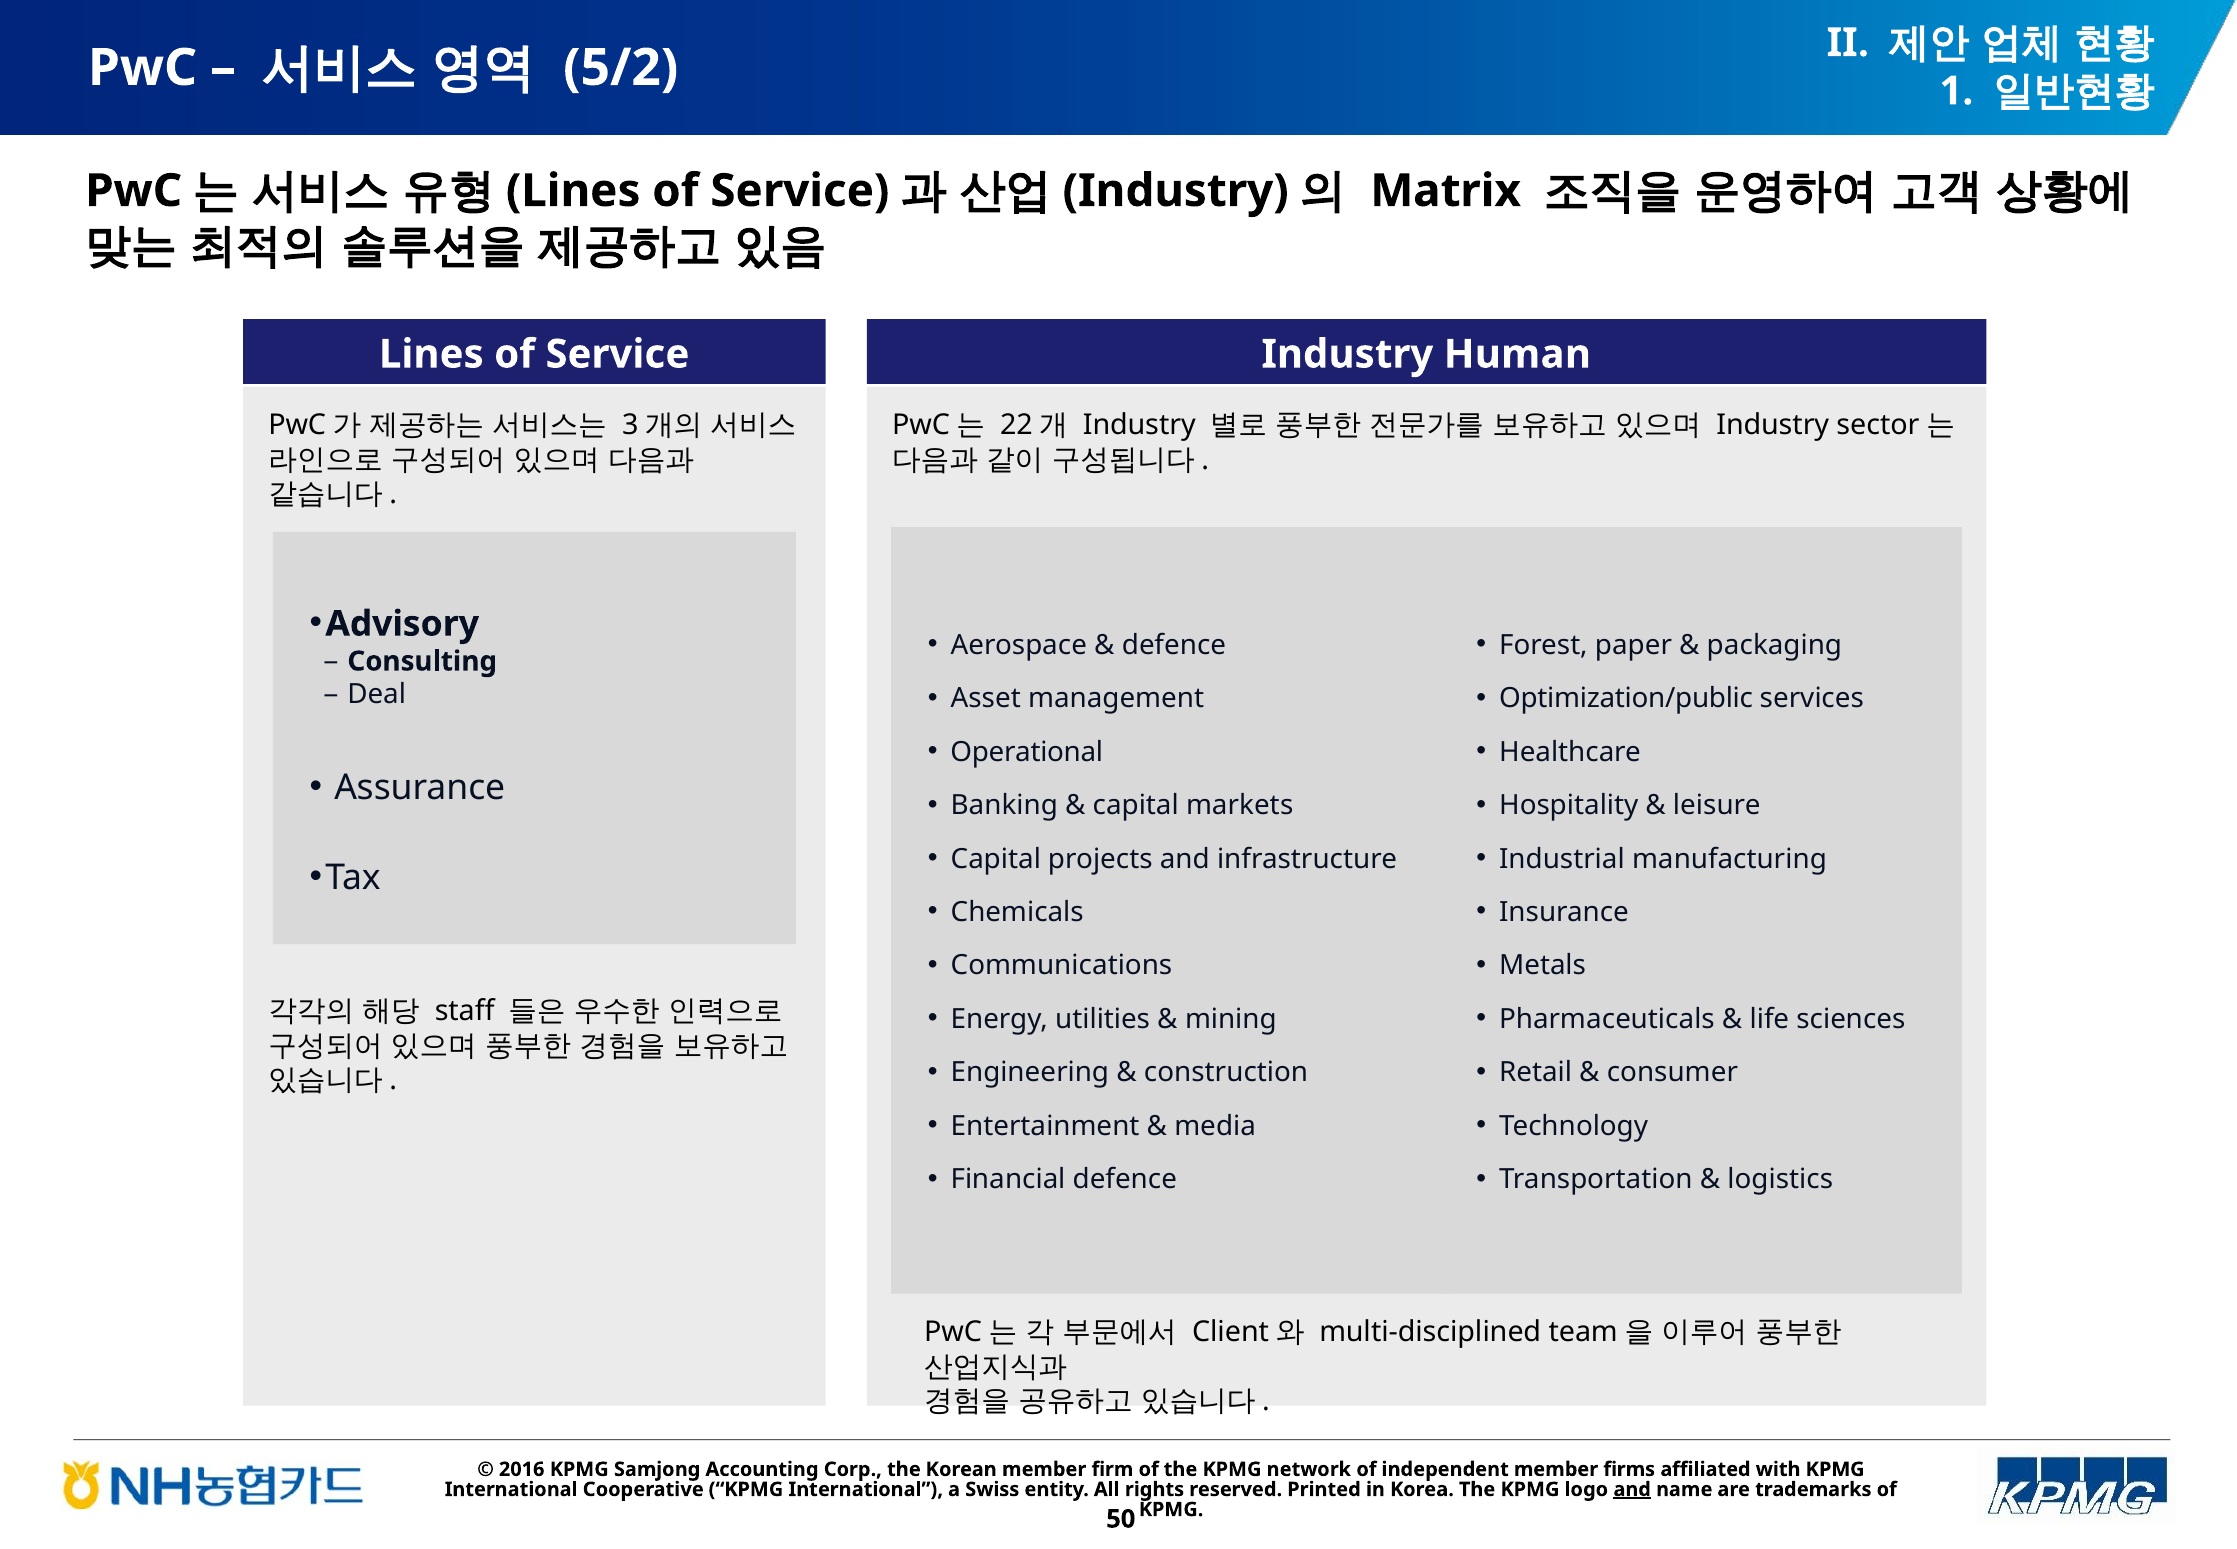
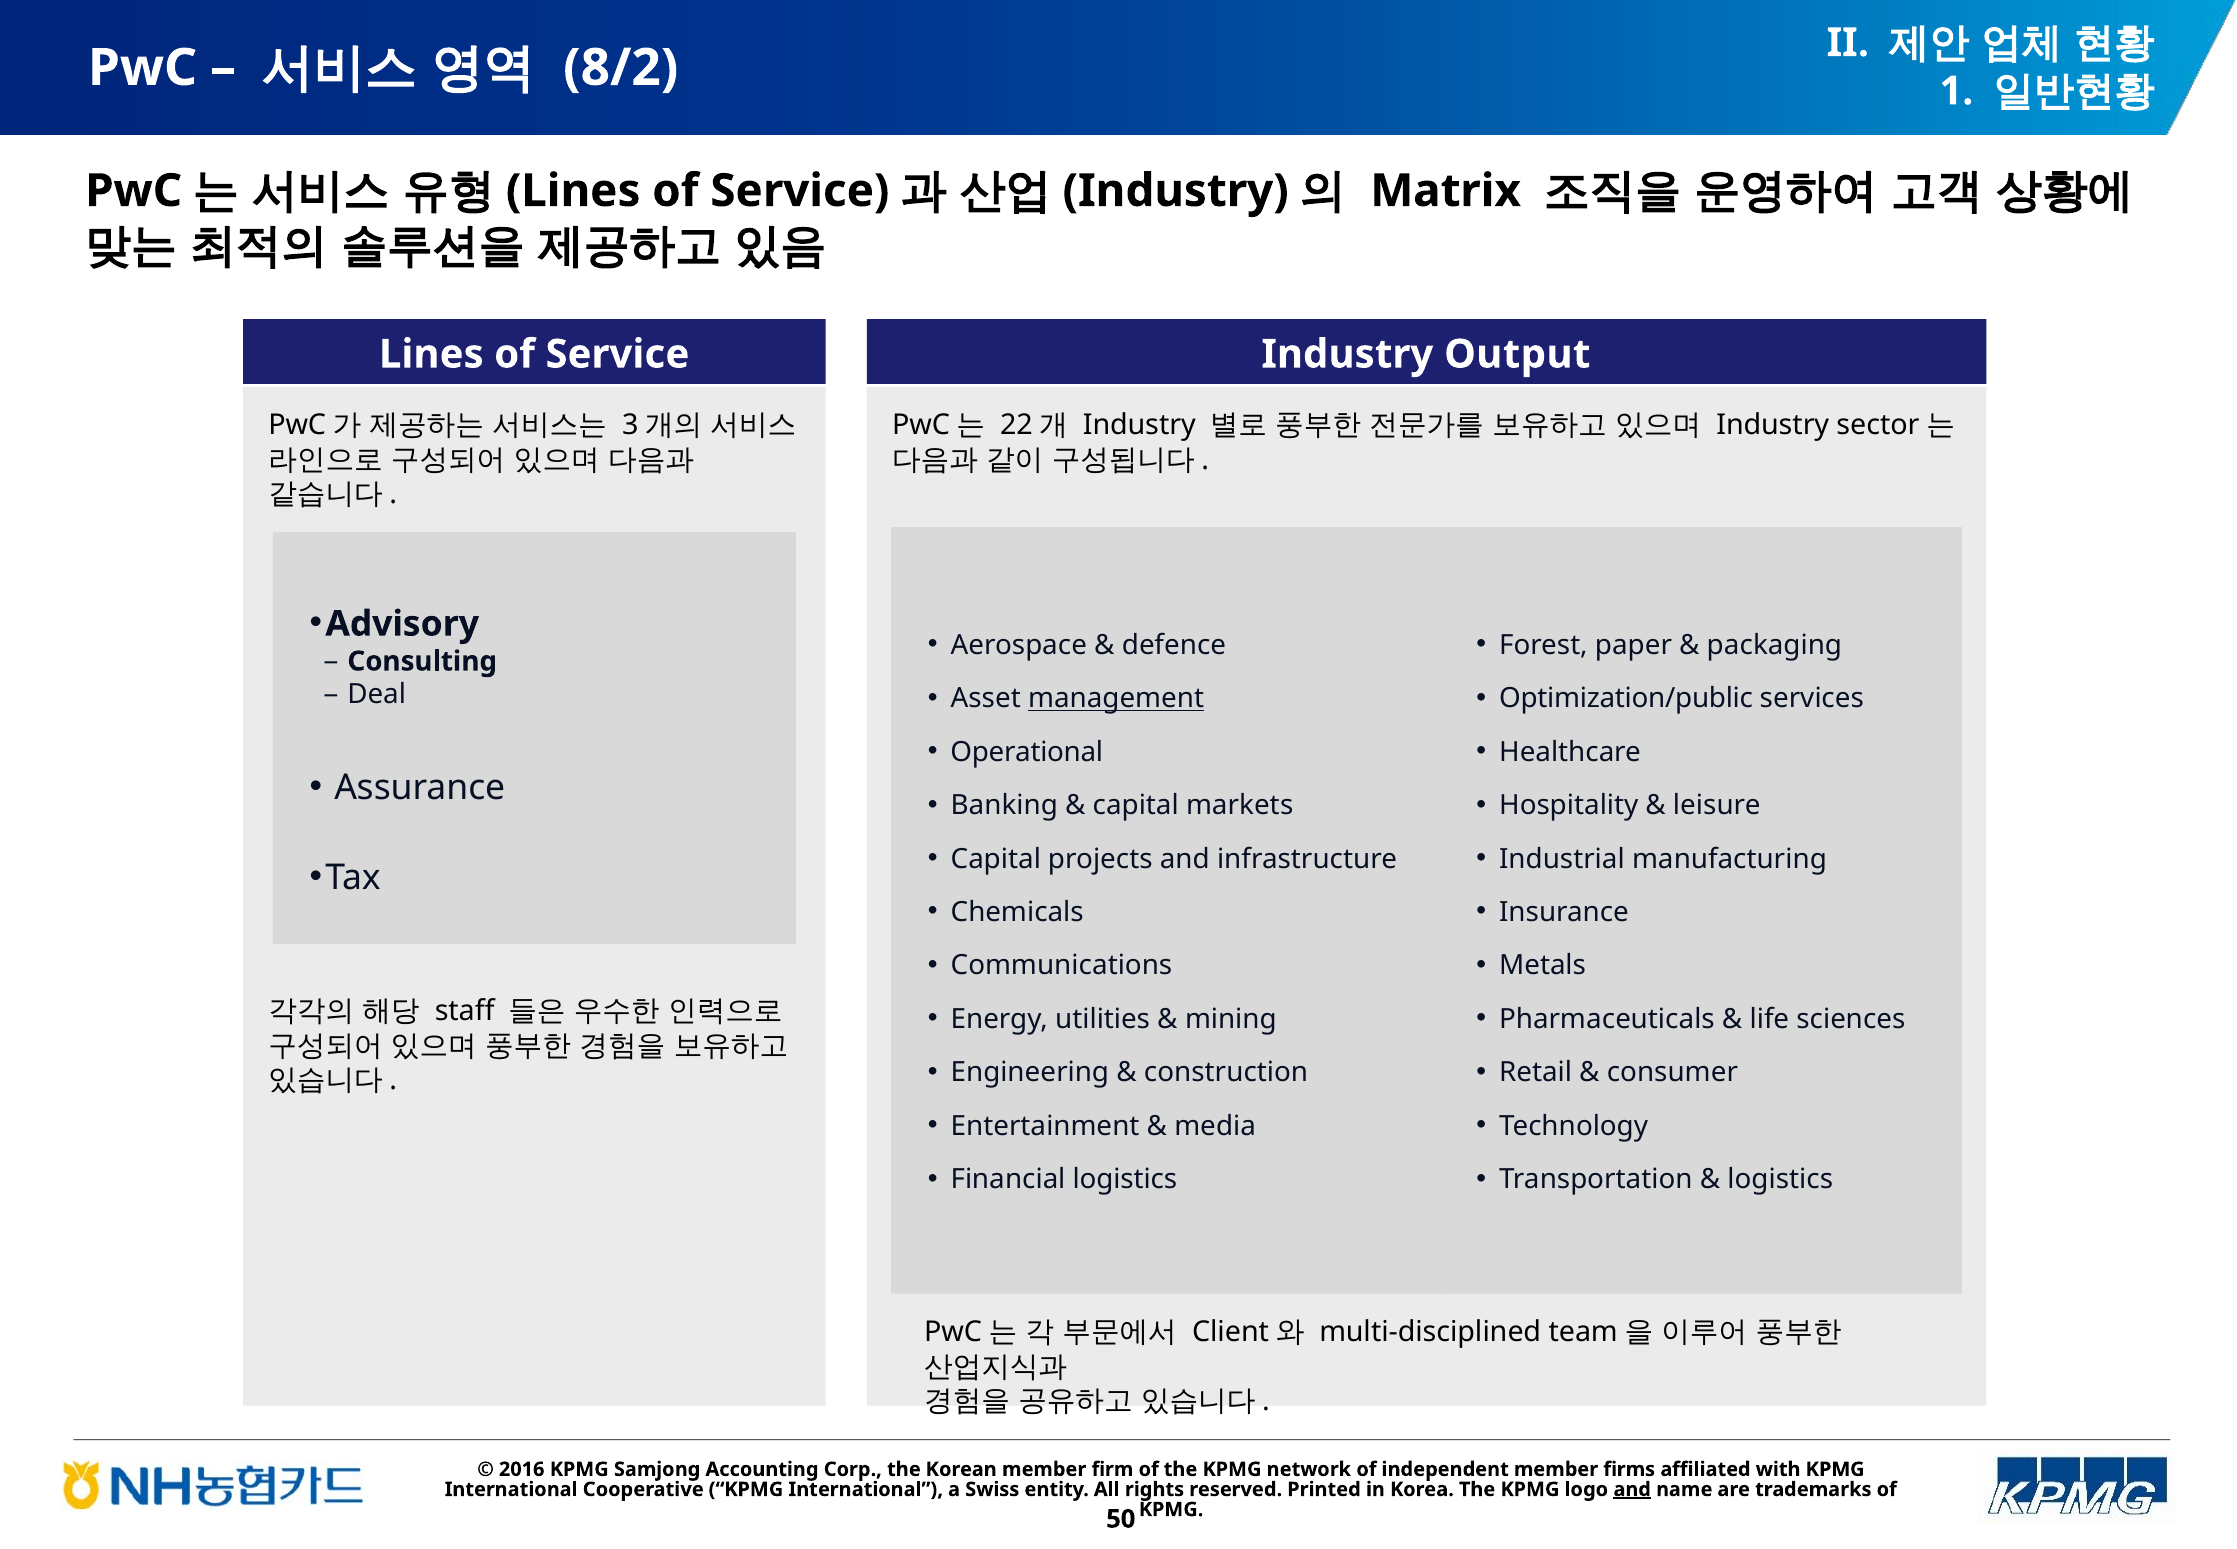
5/2: 5/2 -> 8/2
Human: Human -> Output
management underline: none -> present
Financial defence: defence -> logistics
